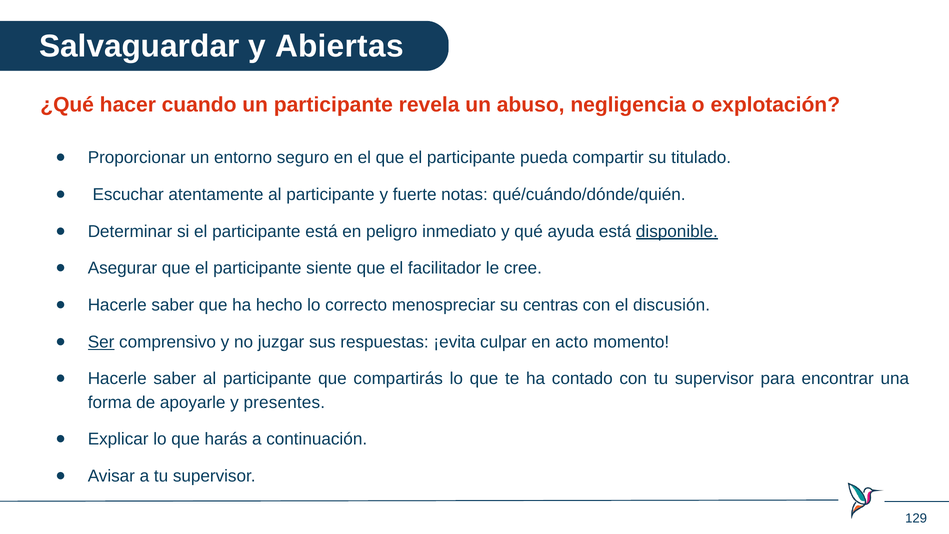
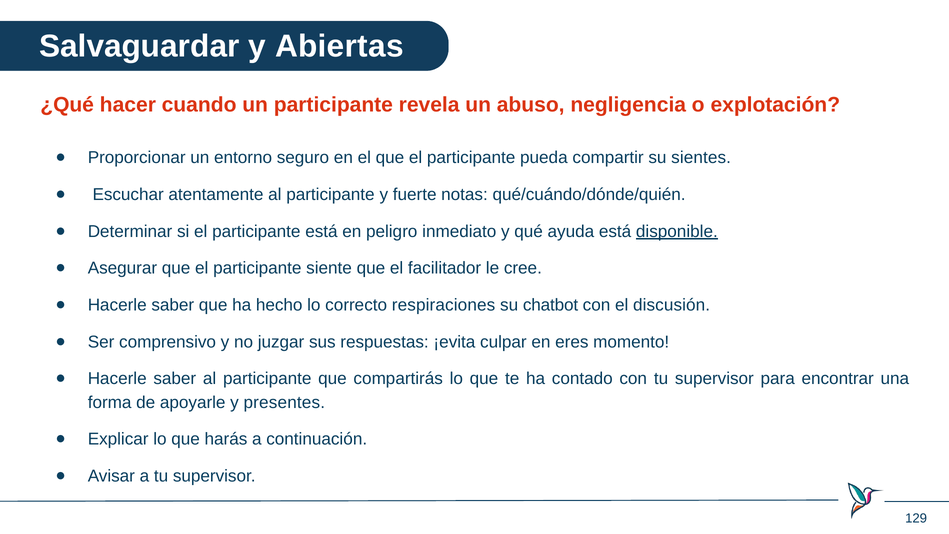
titulado: titulado -> sientes
menospreciar: menospreciar -> respiraciones
centras: centras -> chatbot
Ser underline: present -> none
acto: acto -> eres
